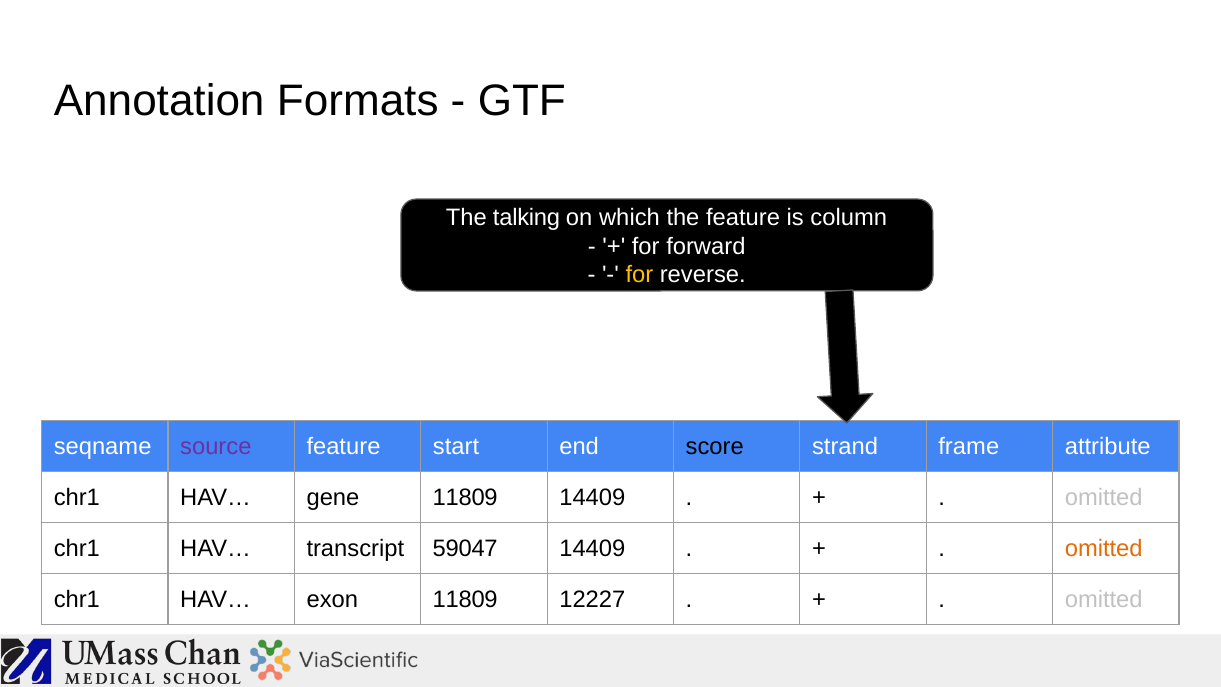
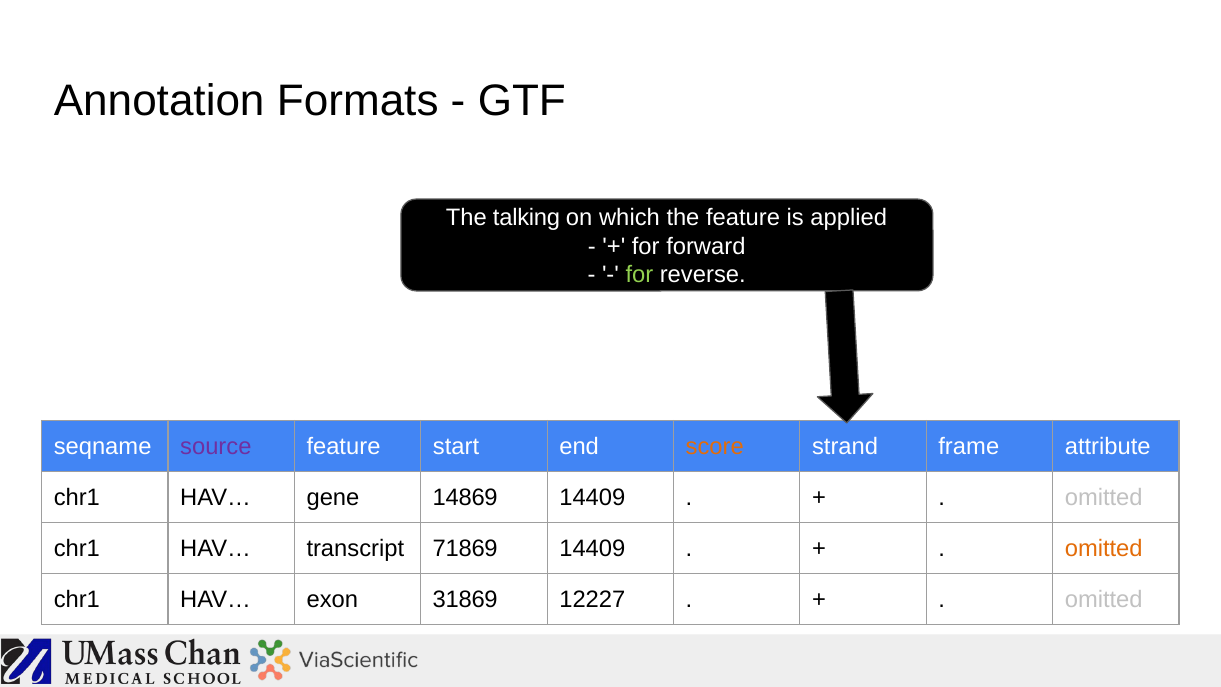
column: column -> applied
for at (639, 275) colour: yellow -> light green
score colour: black -> orange
gene 11809: 11809 -> 14869
59047: 59047 -> 71869
exon 11809: 11809 -> 31869
